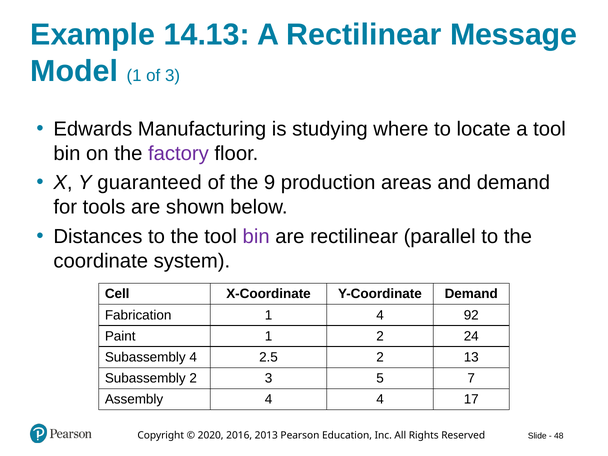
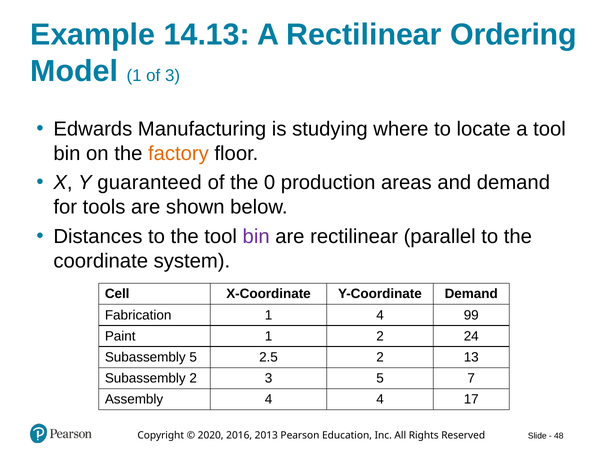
Message: Message -> Ordering
factory colour: purple -> orange
9: 9 -> 0
92: 92 -> 99
Subassembly 4: 4 -> 5
